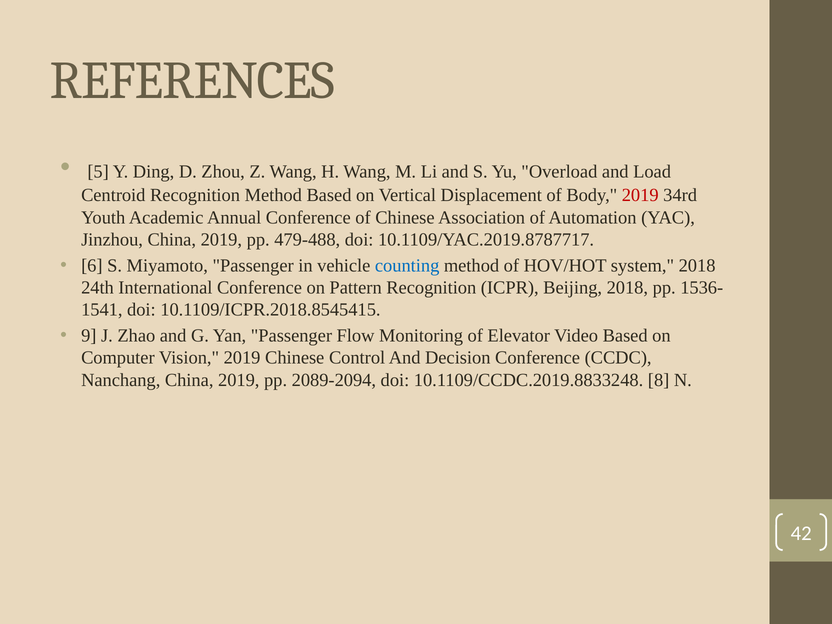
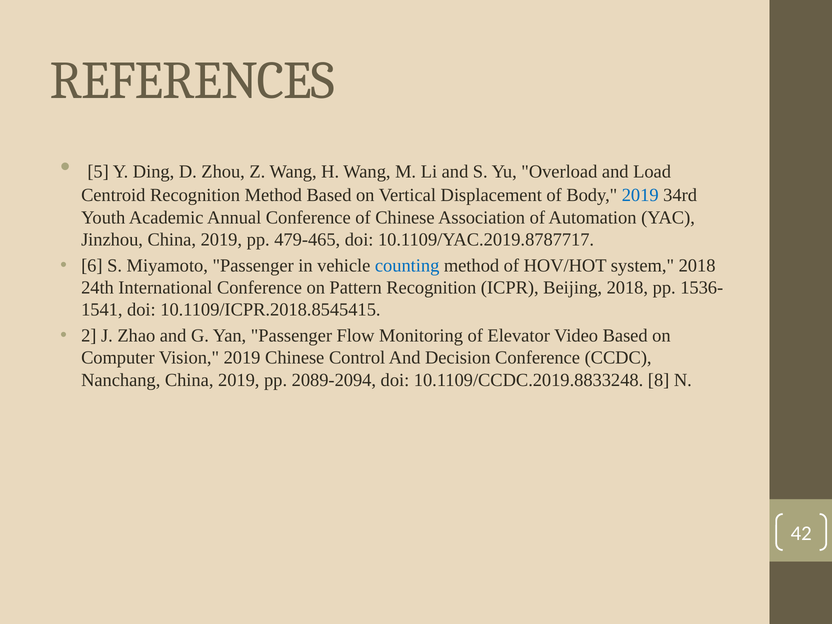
2019 at (640, 195) colour: red -> blue
479-488: 479-488 -> 479-465
9: 9 -> 2
